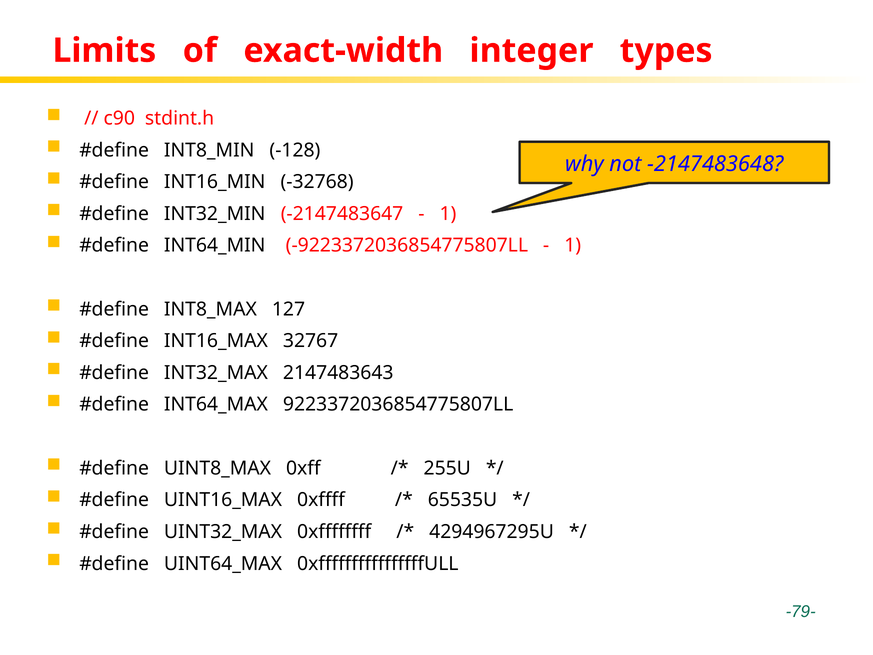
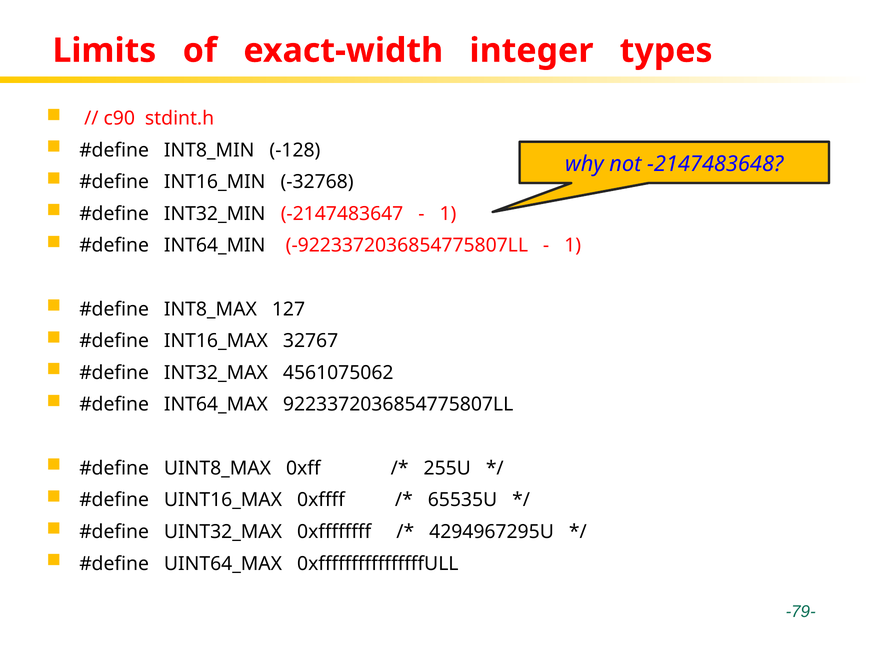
2147483643: 2147483643 -> 4561075062
